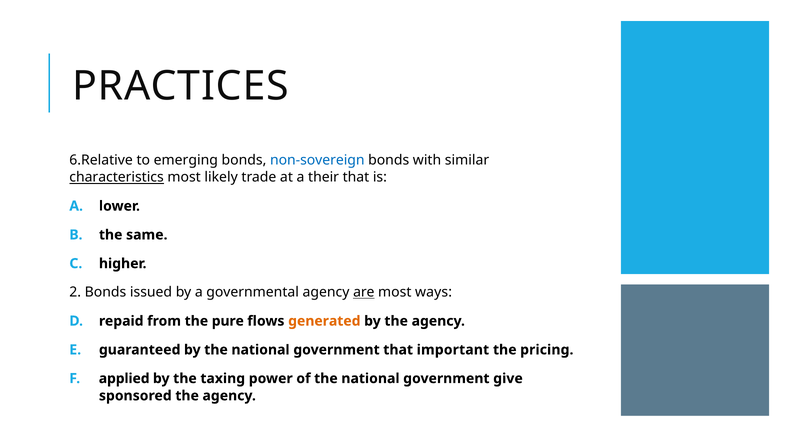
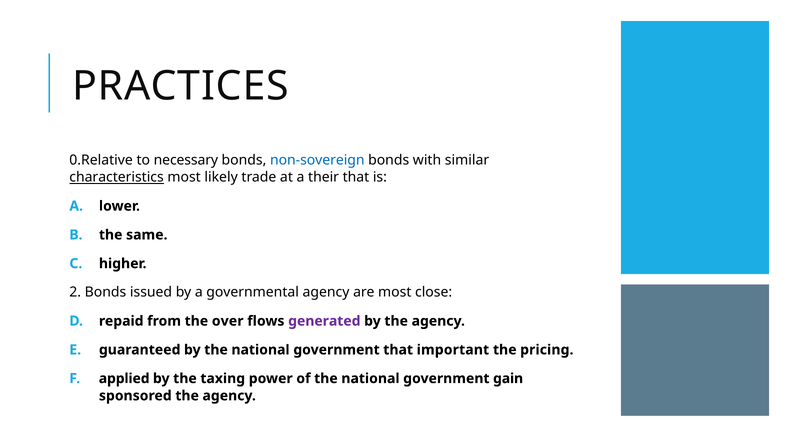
6.Relative: 6.Relative -> 0.Relative
emerging: emerging -> necessary
are underline: present -> none
ways: ways -> close
pure: pure -> over
generated colour: orange -> purple
give: give -> gain
